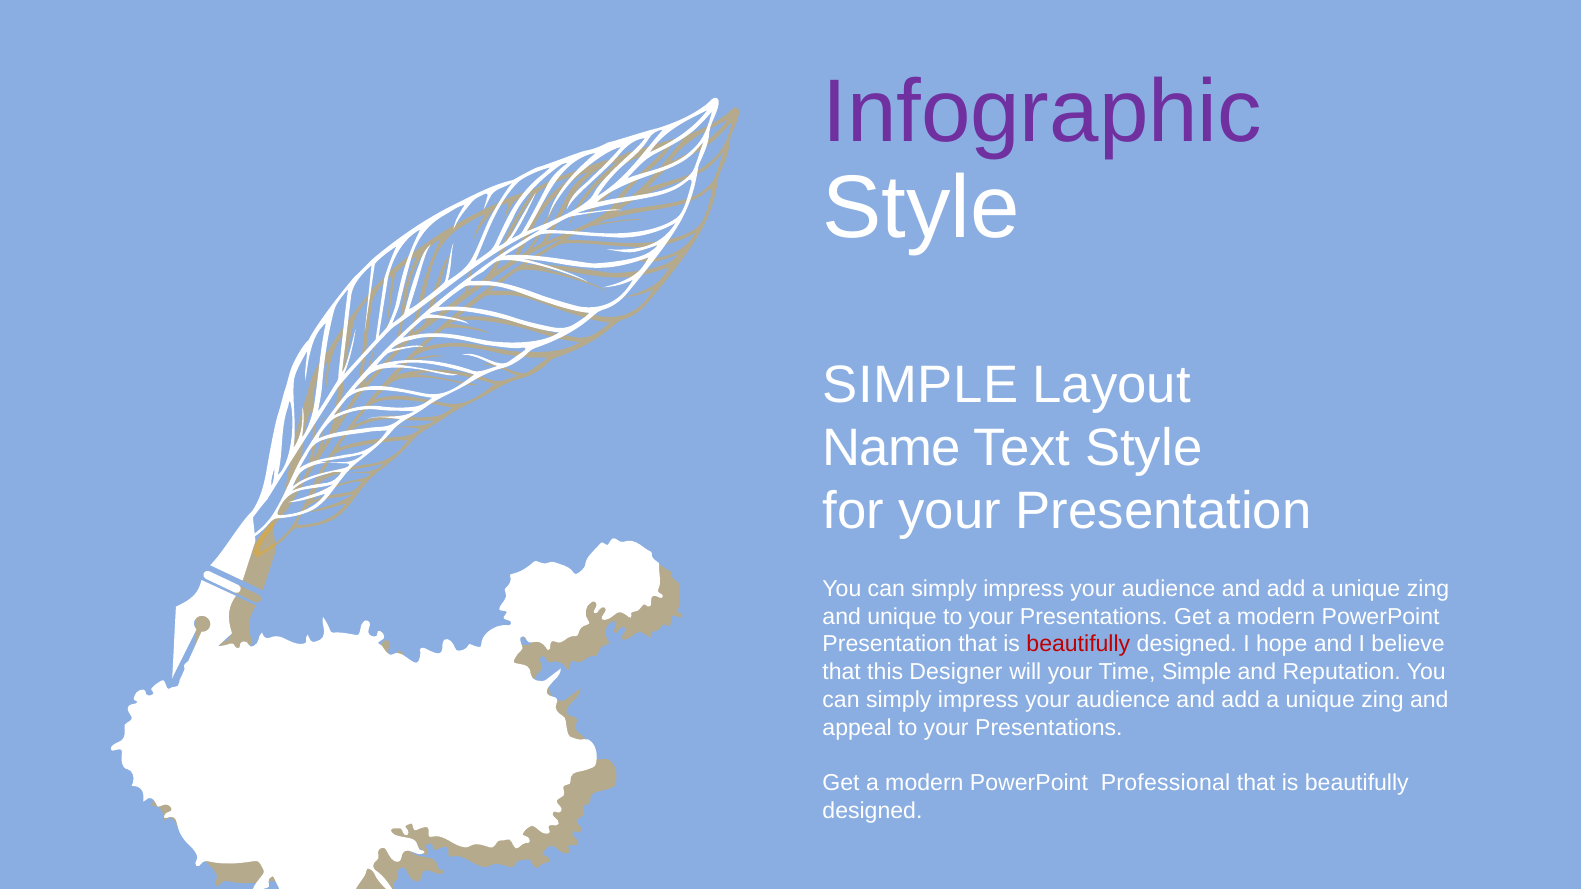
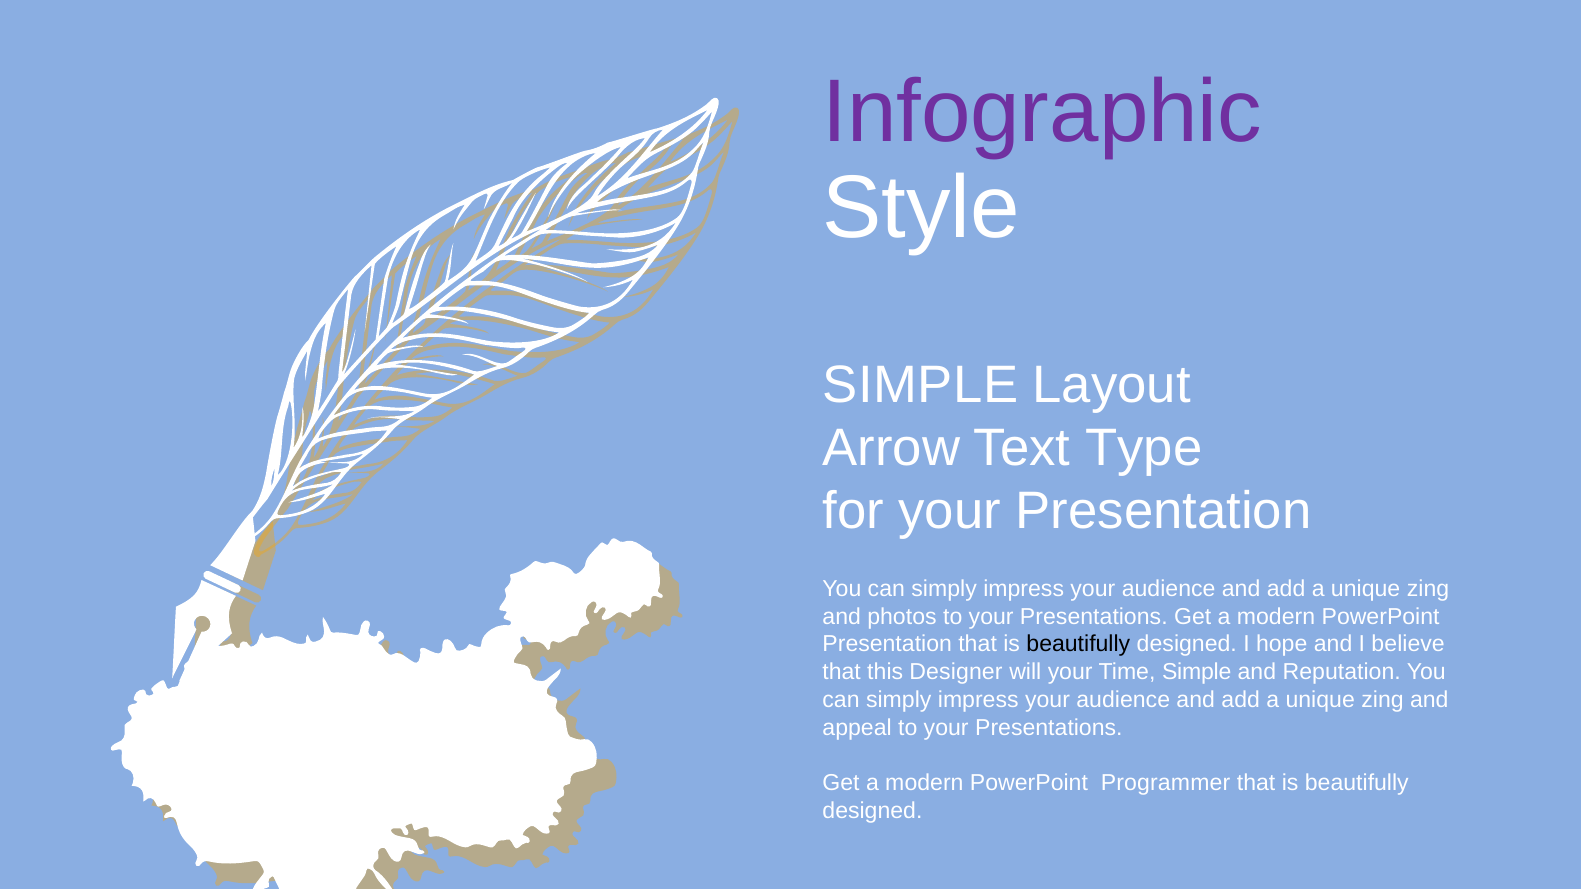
Name: Name -> Arrow
Text Style: Style -> Type
and unique: unique -> photos
beautifully at (1078, 645) colour: red -> black
Professional: Professional -> Programmer
